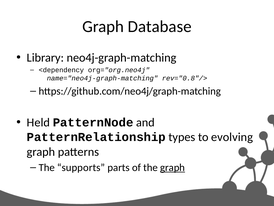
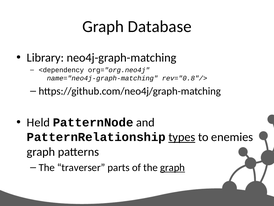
types underline: none -> present
evolving: evolving -> enemies
supports: supports -> traverser
